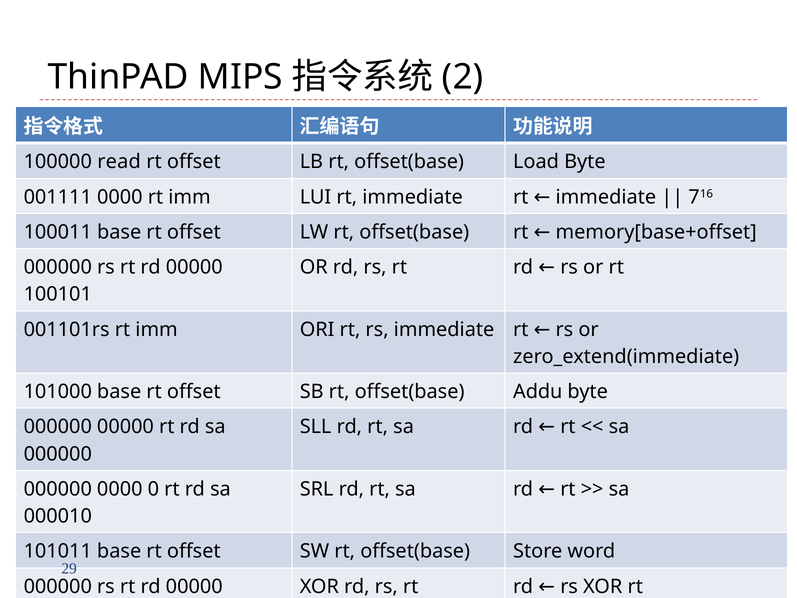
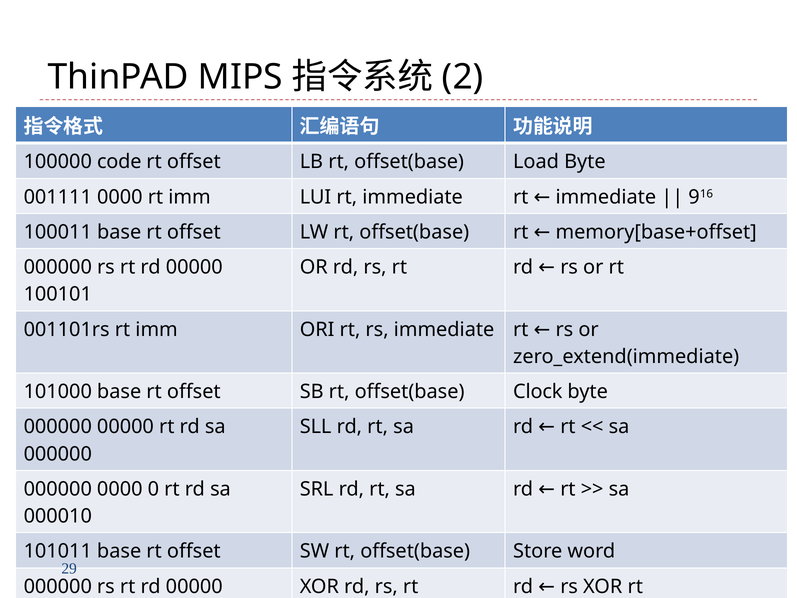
read: read -> code
7: 7 -> 9
Addu: Addu -> Clock
